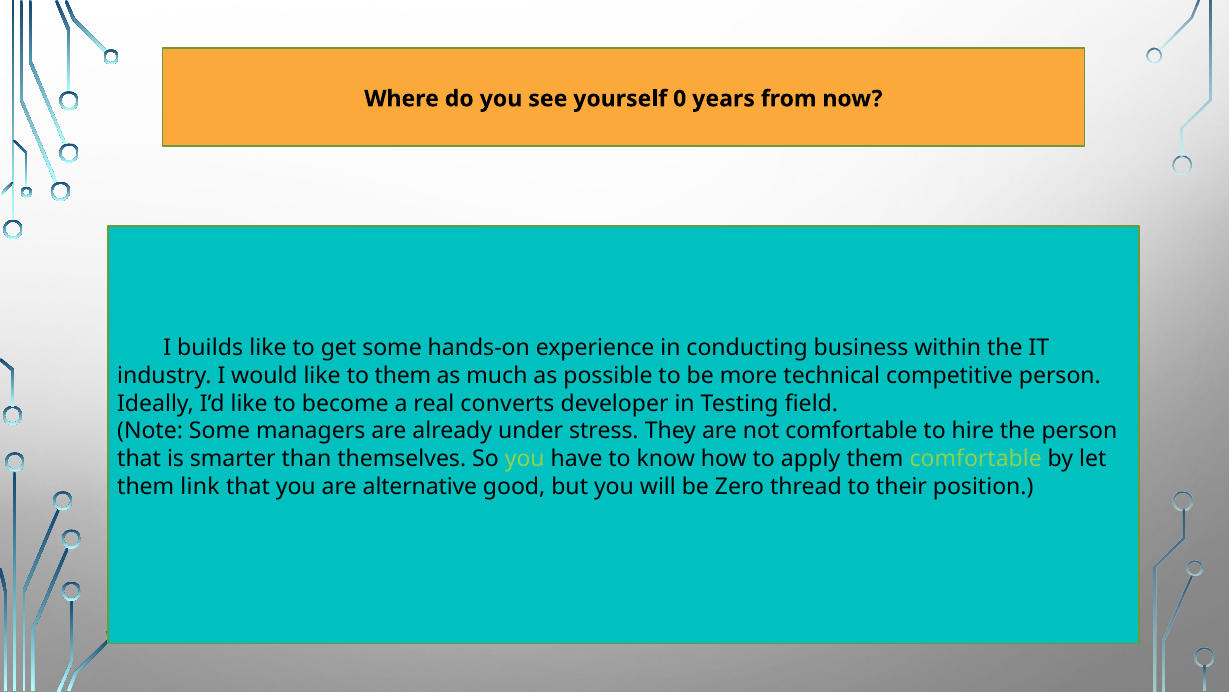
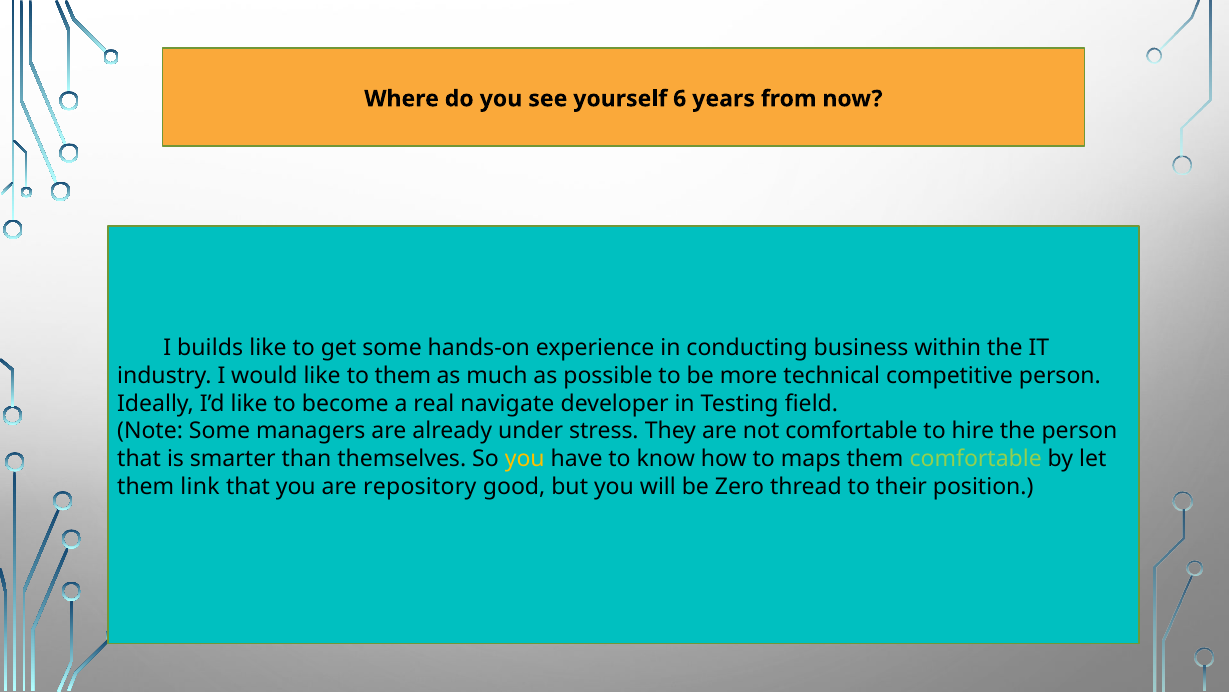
0: 0 -> 6
converts: converts -> navigate
you at (525, 458) colour: light green -> yellow
apply: apply -> maps
alternative: alternative -> repository
